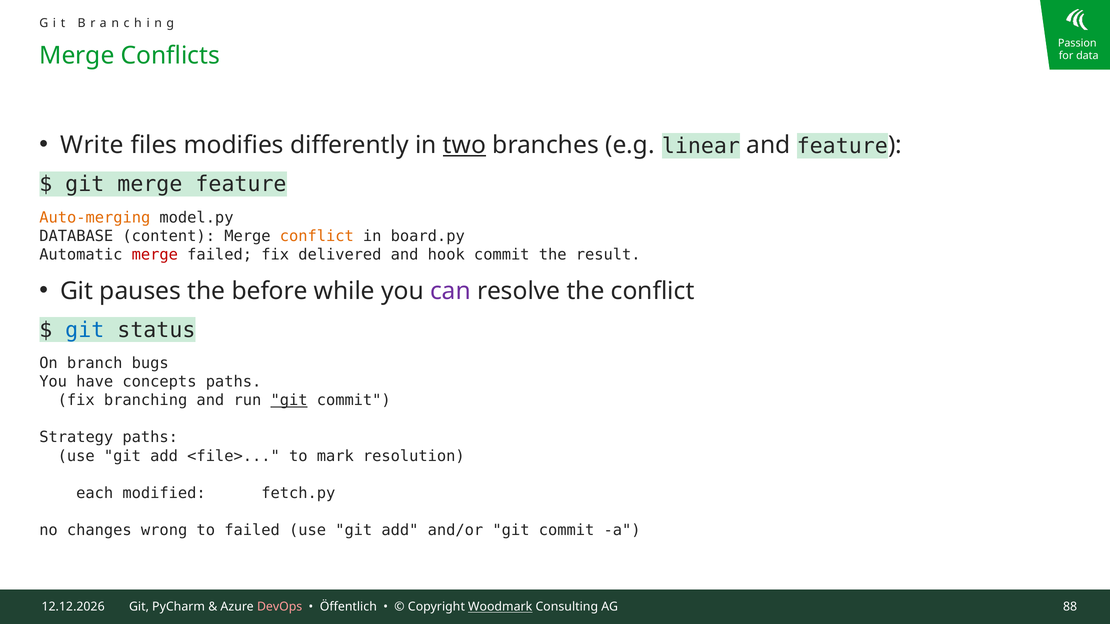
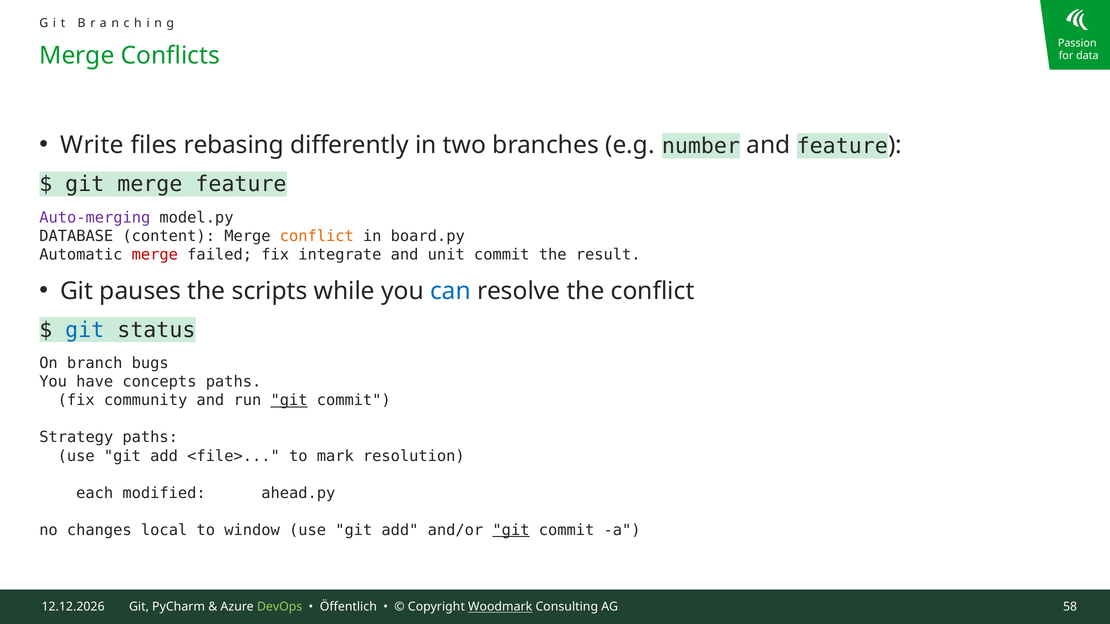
modifies: modifies -> rebasing
two underline: present -> none
linear: linear -> number
Auto-merging colour: orange -> purple
delivered: delivered -> integrate
hook: hook -> unit
before: before -> scripts
can colour: purple -> blue
branching: branching -> community
fetch.py: fetch.py -> ahead.py
wrong: wrong -> local
to failed: failed -> window
git at (511, 530) underline: none -> present
DevOps colour: pink -> light green
88: 88 -> 58
